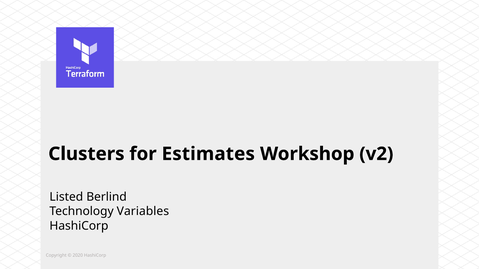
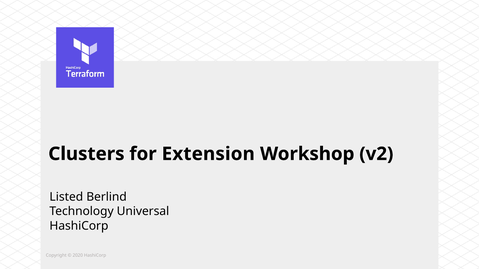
Estimates: Estimates -> Extension
Variables: Variables -> Universal
